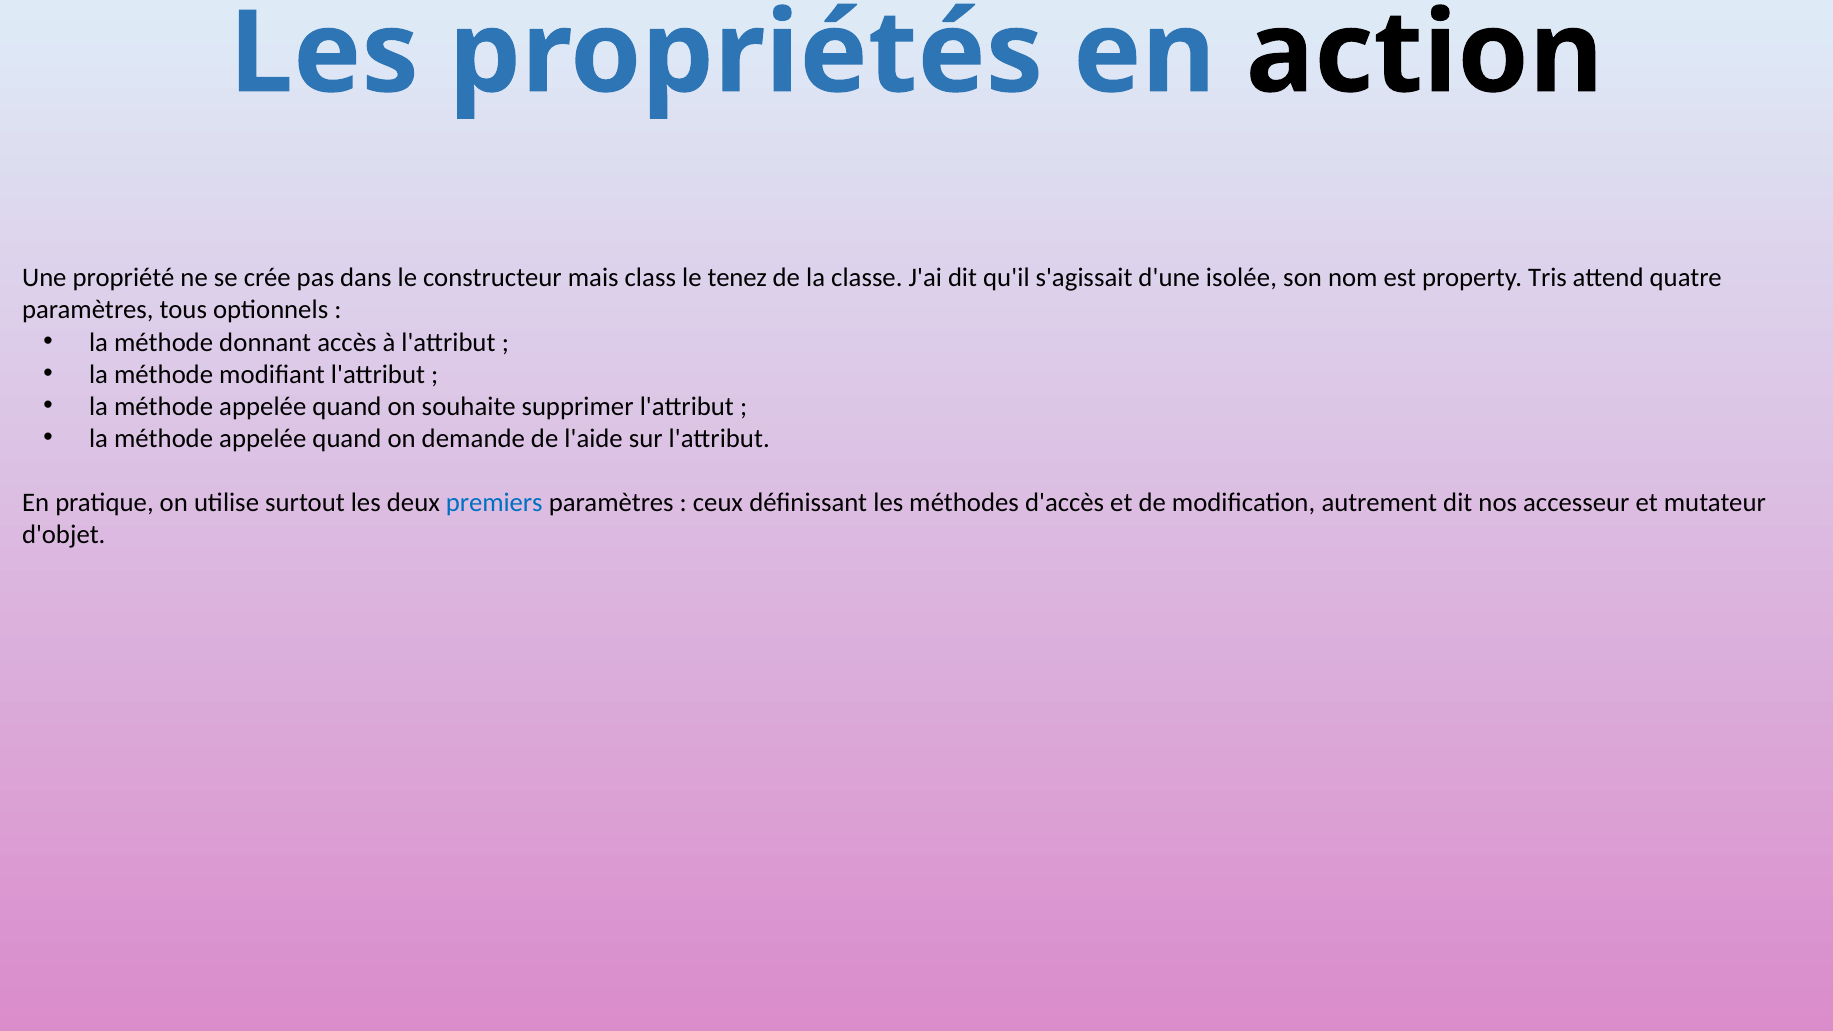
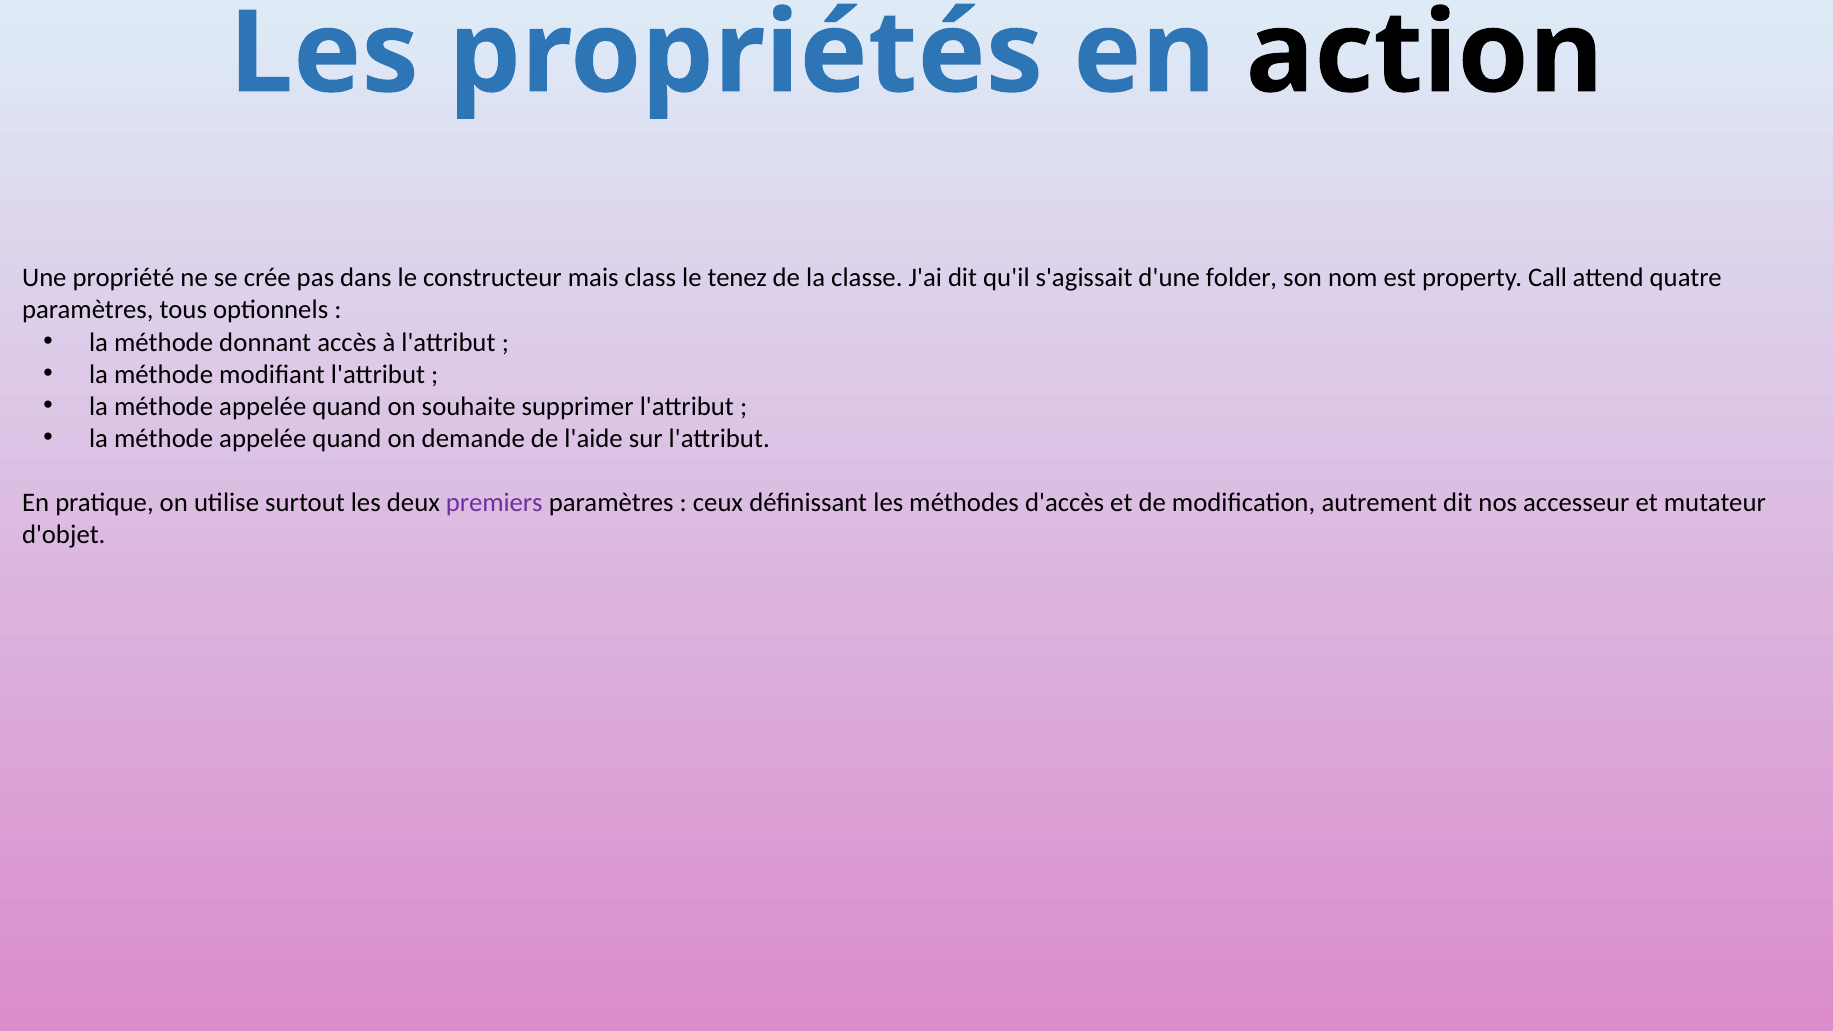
isolée: isolée -> folder
Tris: Tris -> Call
premiers colour: blue -> purple
